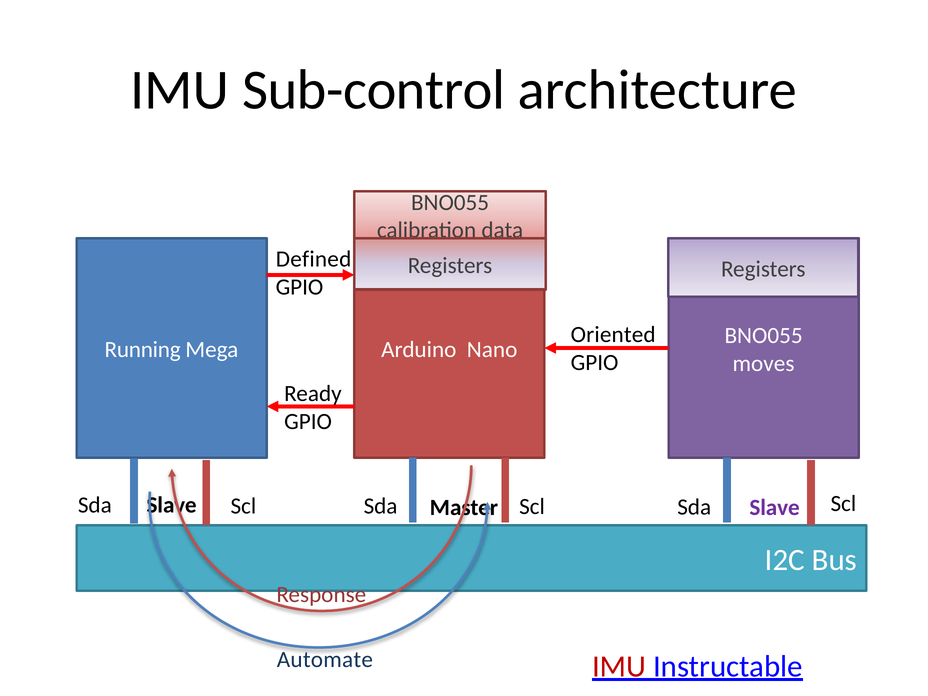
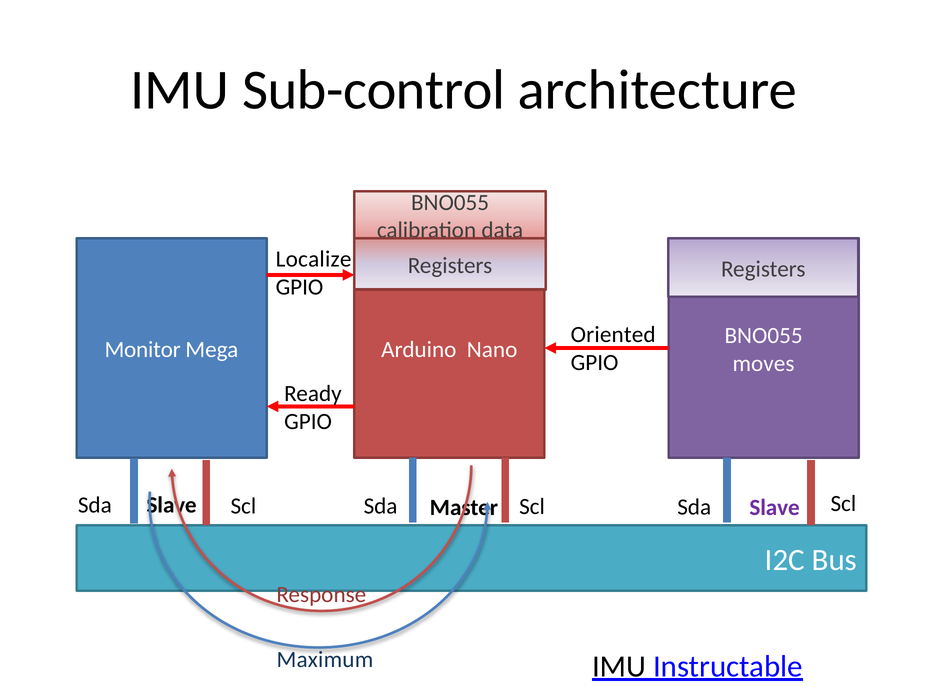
Defined: Defined -> Localize
Running: Running -> Monitor
Automate: Automate -> Maximum
IMU at (619, 666) colour: red -> black
